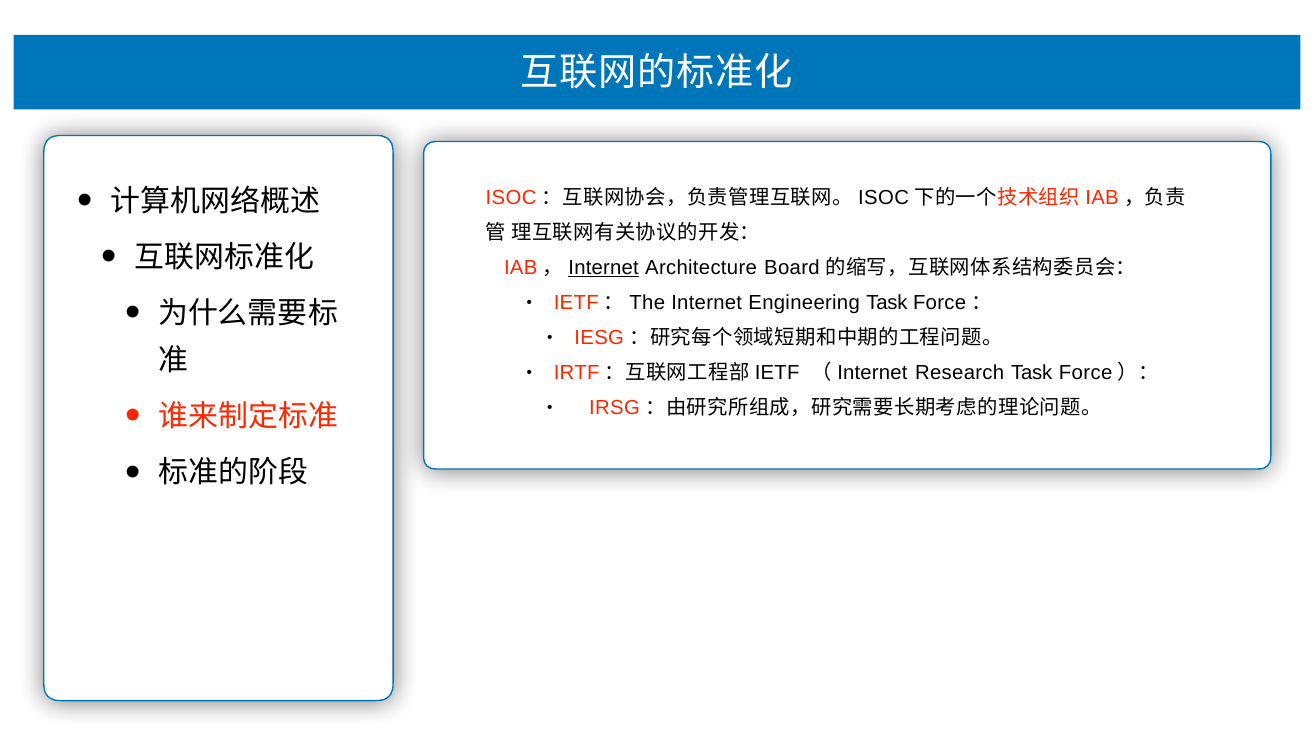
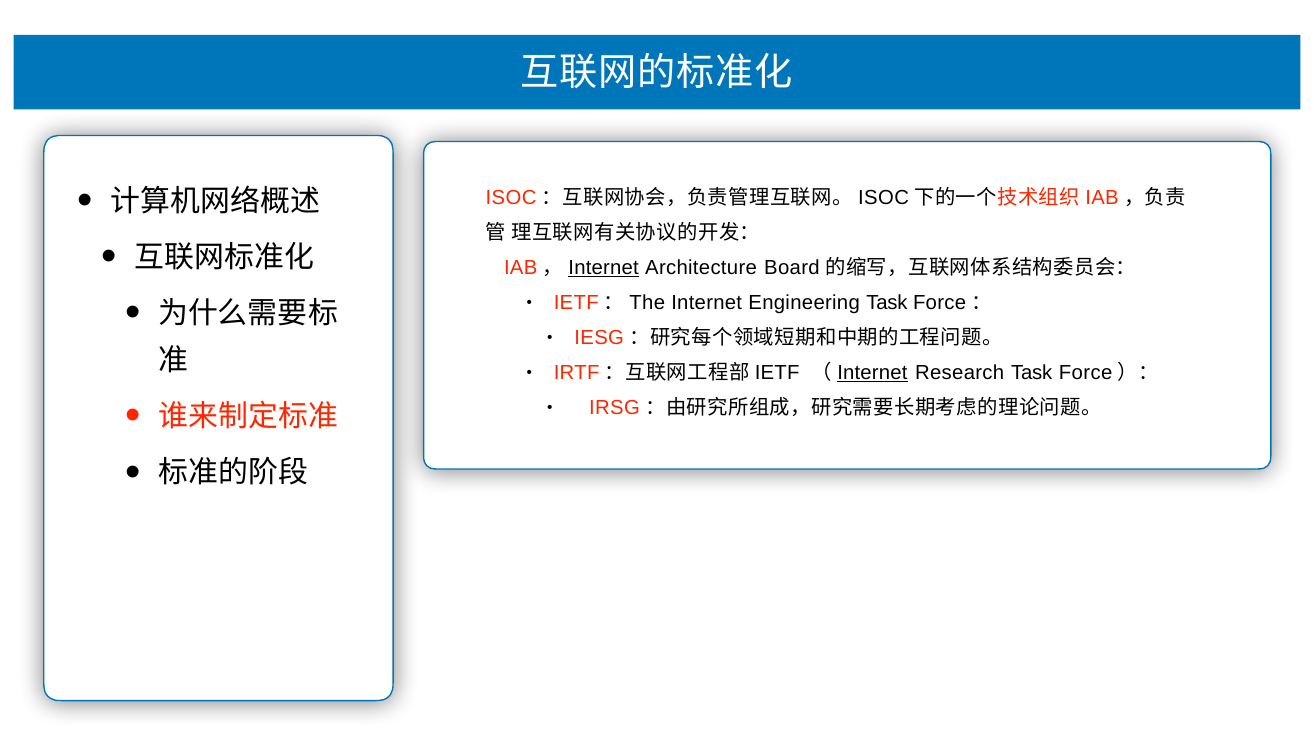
Internet at (872, 373) underline: none -> present
